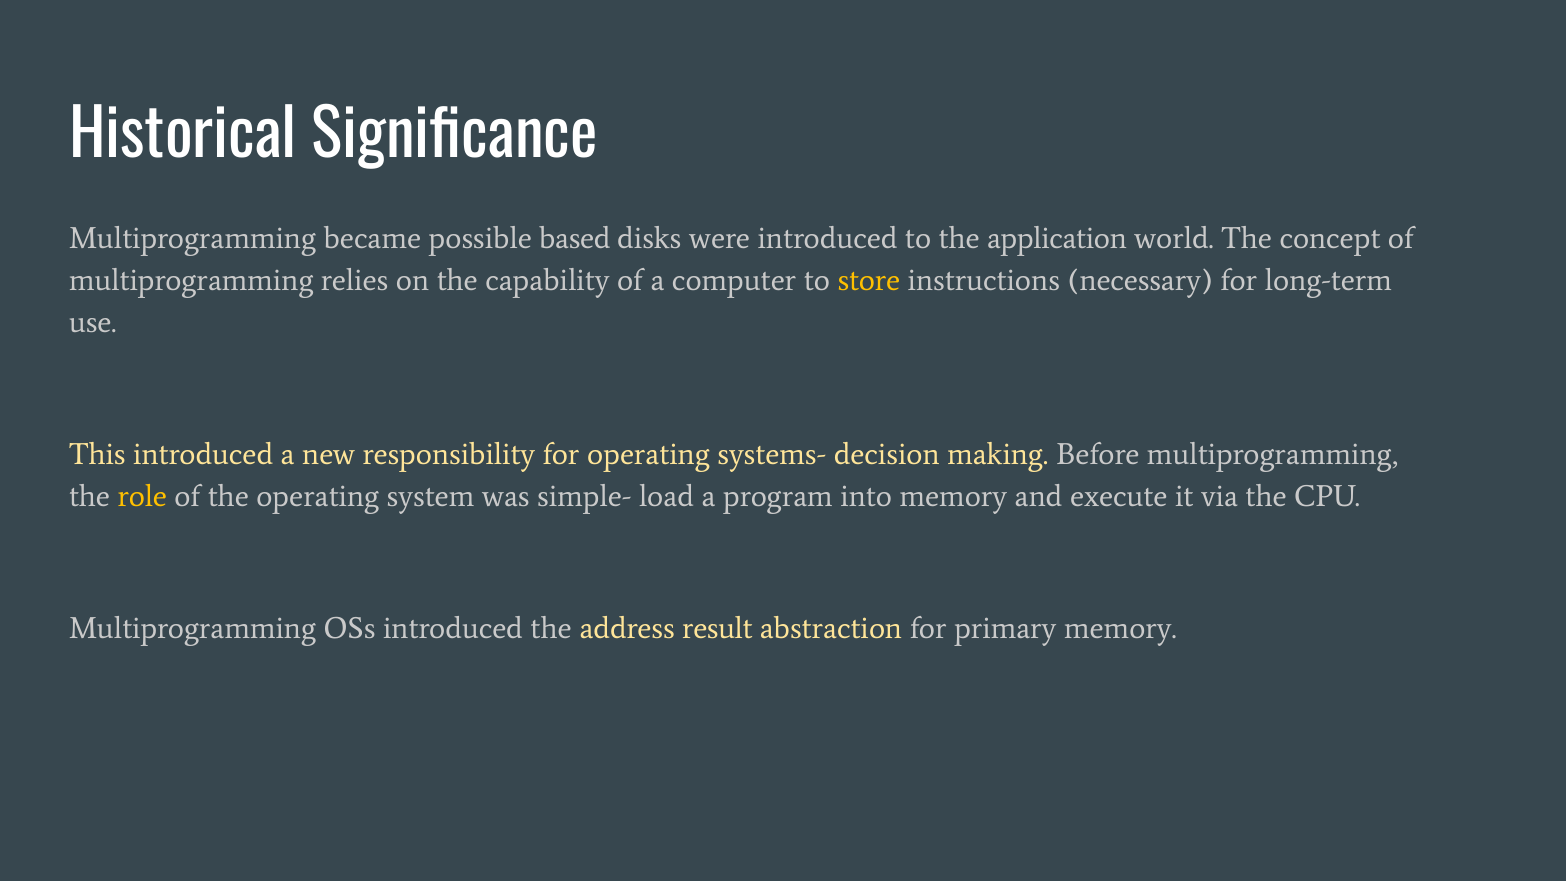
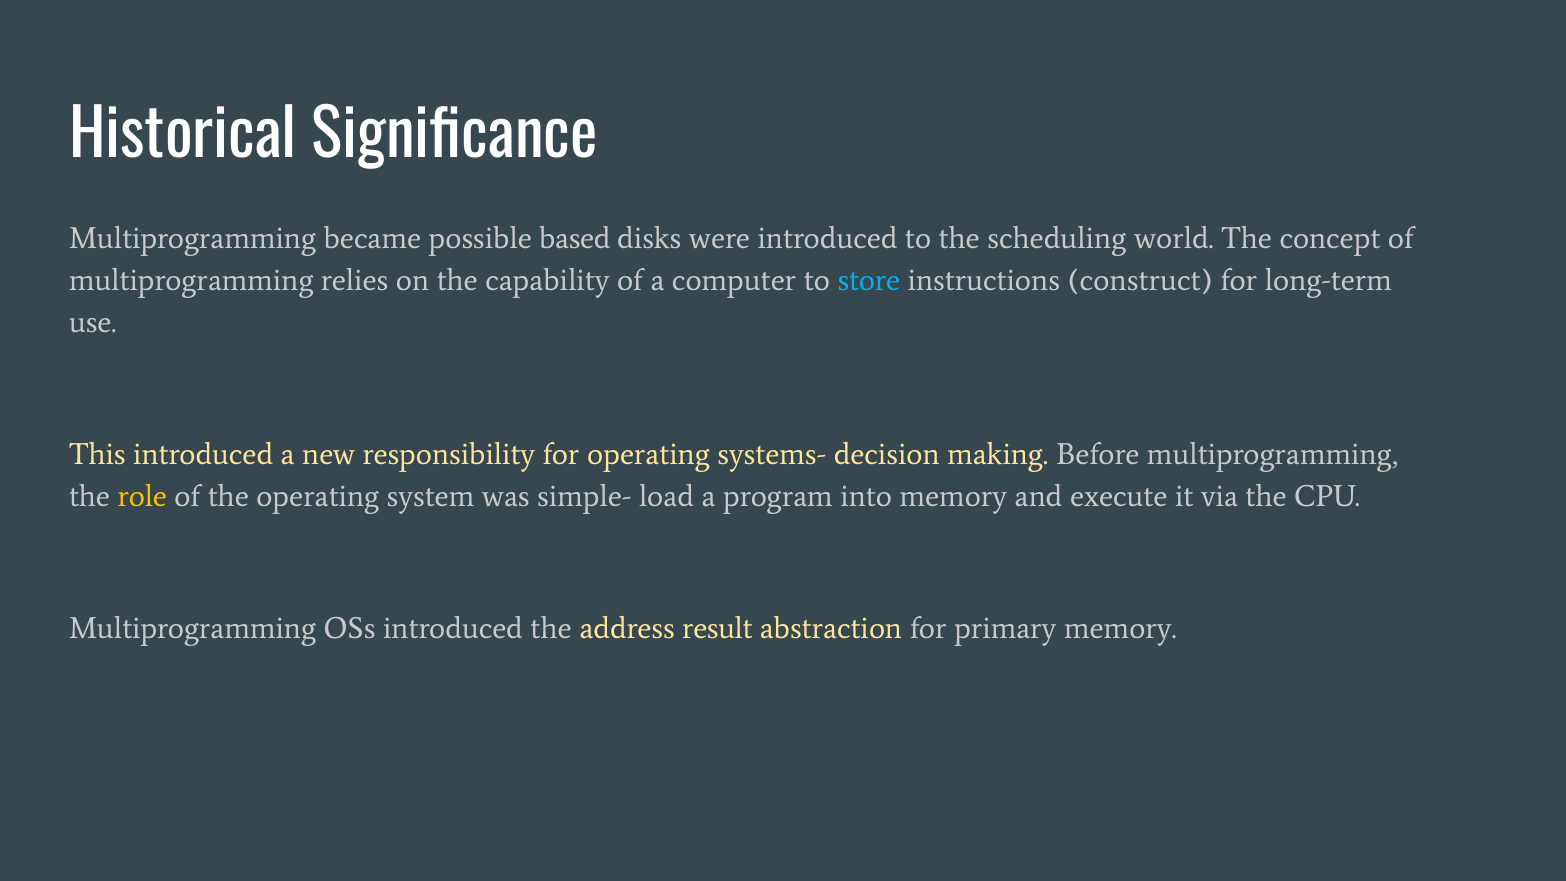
application: application -> scheduling
store colour: yellow -> light blue
necessary: necessary -> construct
